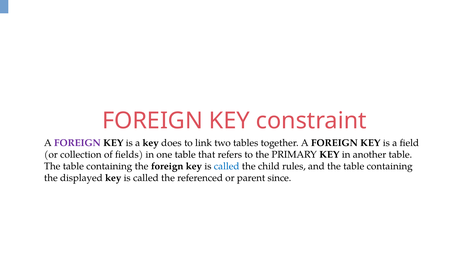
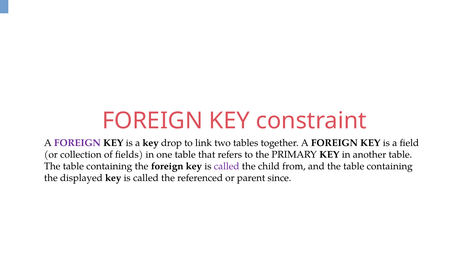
does: does -> drop
called at (227, 166) colour: blue -> purple
rules: rules -> from
